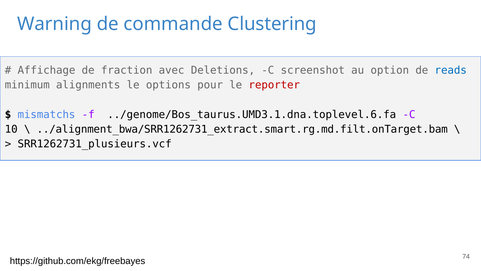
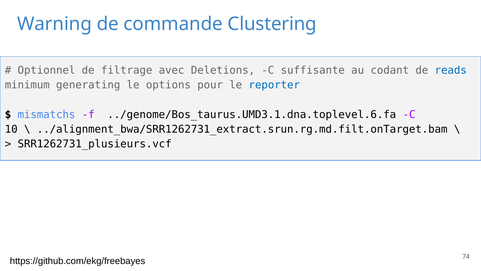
Affichage: Affichage -> Optionnel
fraction: fraction -> filtrage
screenshot: screenshot -> suffisante
option: option -> codant
alignments: alignments -> generating
reporter colour: red -> blue
../alignment_bwa/SRR1262731_extract.smart.rg.md.filt.onTarget.bam: ../alignment_bwa/SRR1262731_extract.smart.rg.md.filt.onTarget.bam -> ../alignment_bwa/SRR1262731_extract.srun.rg.md.filt.onTarget.bam
